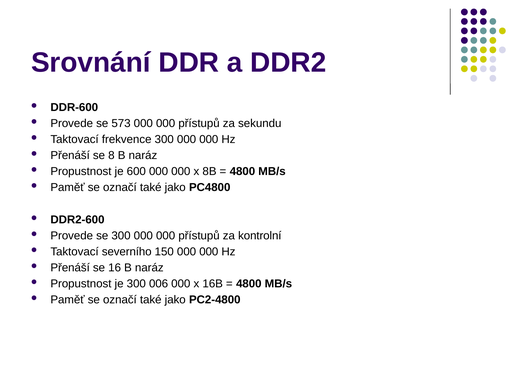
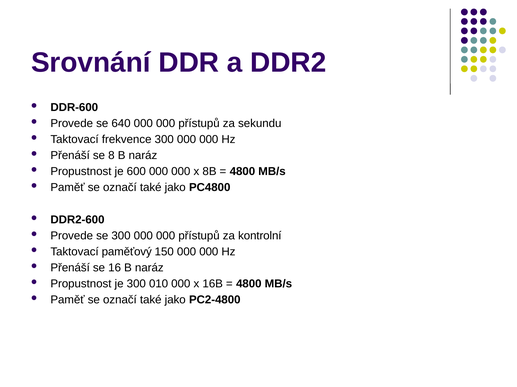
573: 573 -> 640
severního: severního -> paměťový
006: 006 -> 010
